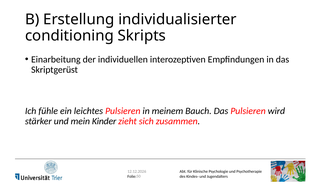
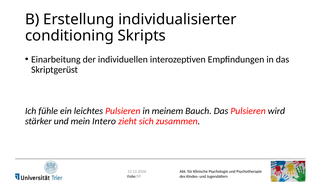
Kinder: Kinder -> Intero
